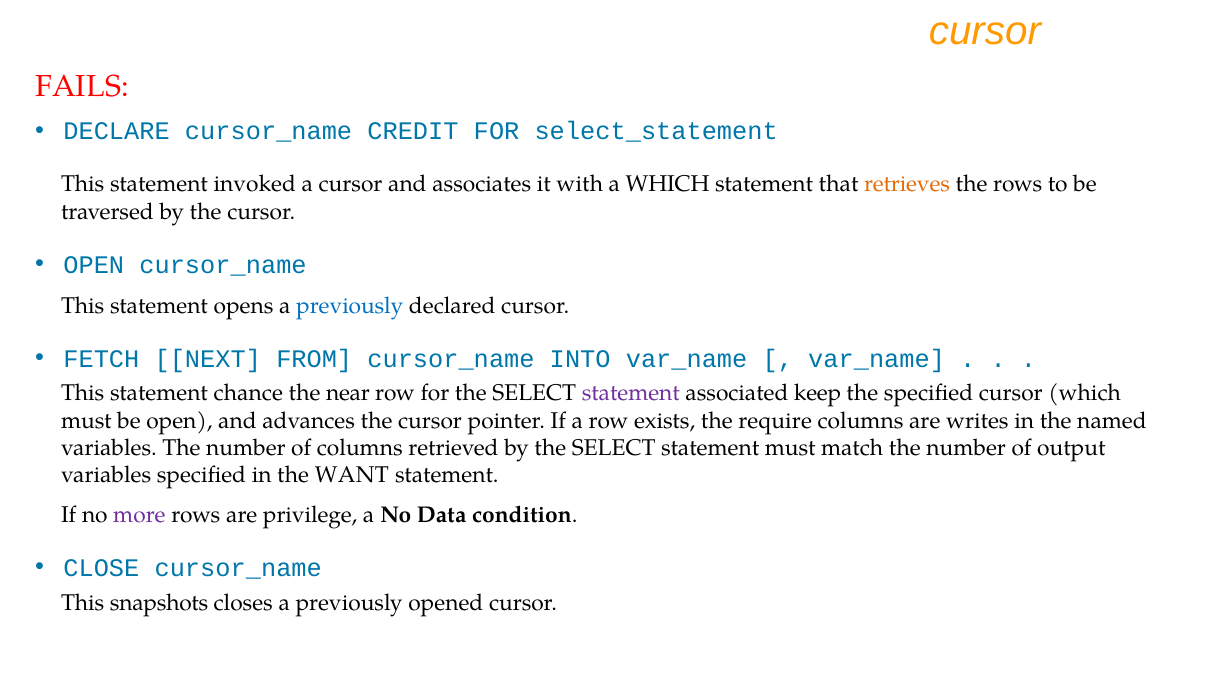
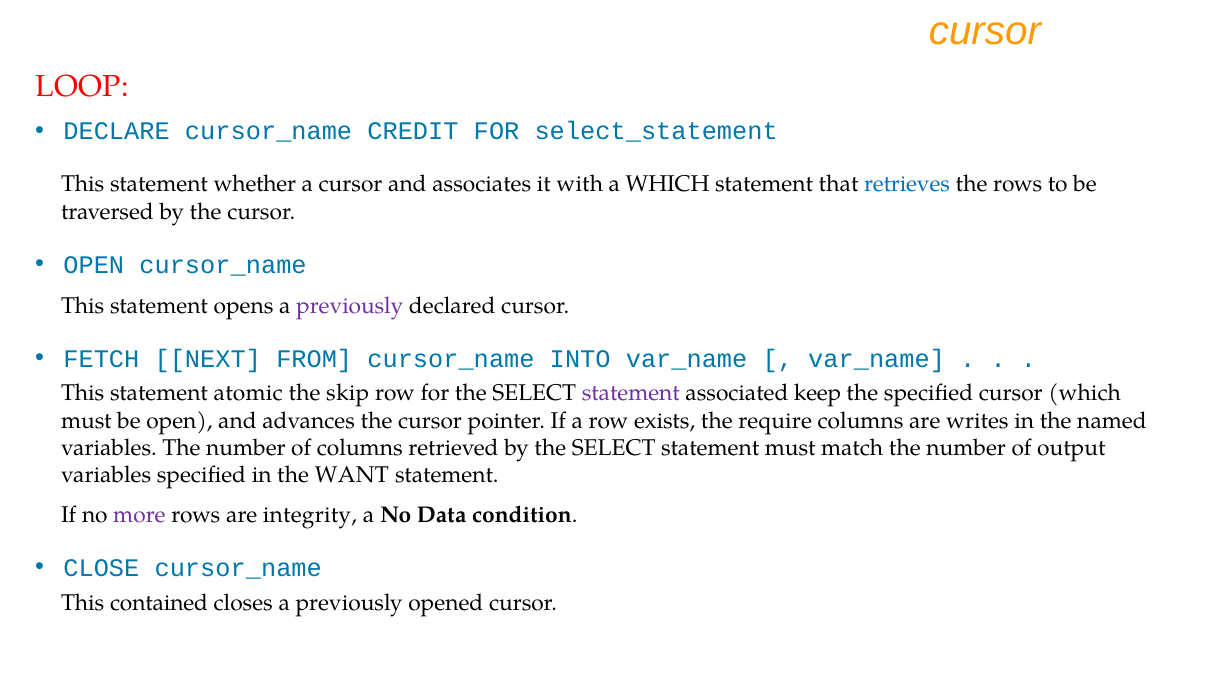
FAILS: FAILS -> LOOP
invoked: invoked -> whether
retrieves colour: orange -> blue
previously at (350, 306) colour: blue -> purple
chance: chance -> atomic
near: near -> skip
privilege: privilege -> integrity
snapshots: snapshots -> contained
